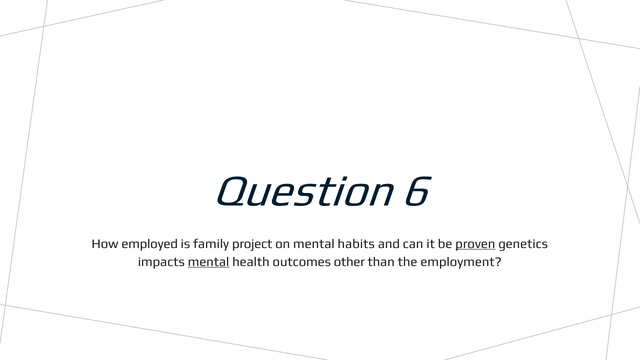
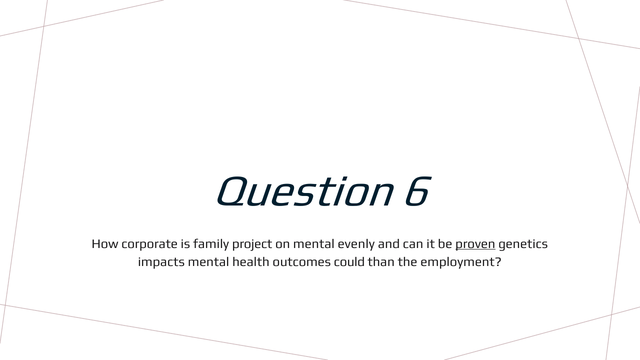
employed: employed -> corporate
habits: habits -> evenly
mental at (209, 262) underline: present -> none
other: other -> could
